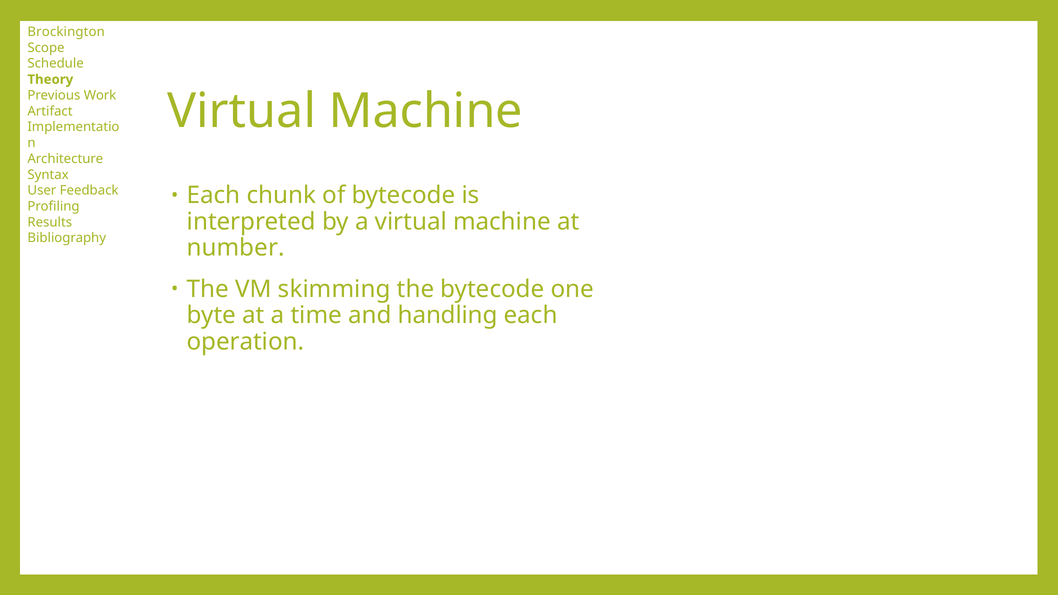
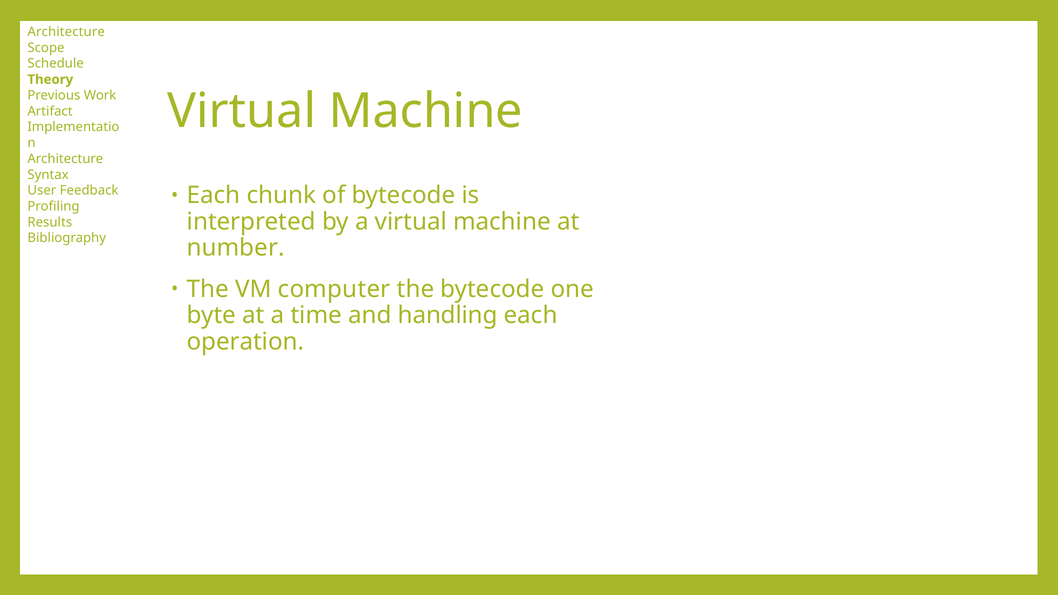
Brockington at (66, 32): Brockington -> Architecture
skimming: skimming -> computer
